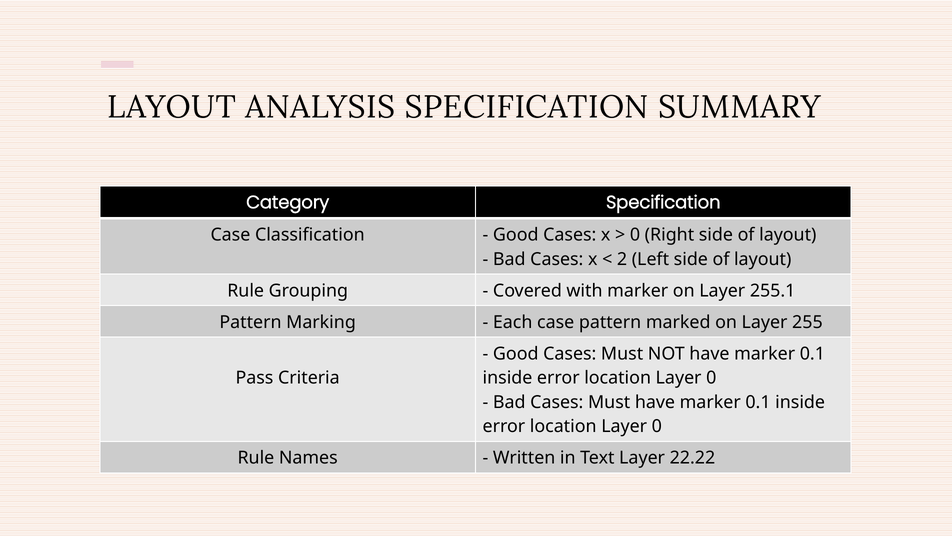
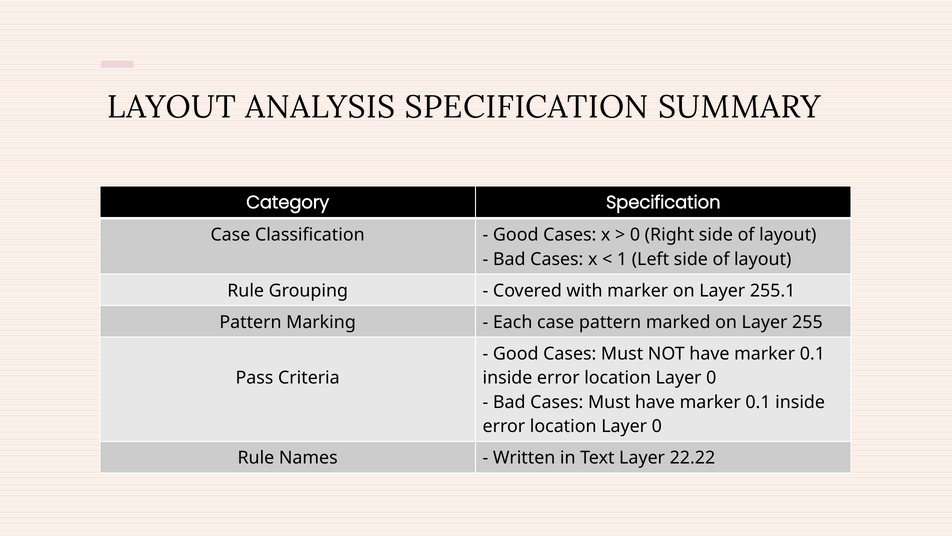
2: 2 -> 1
